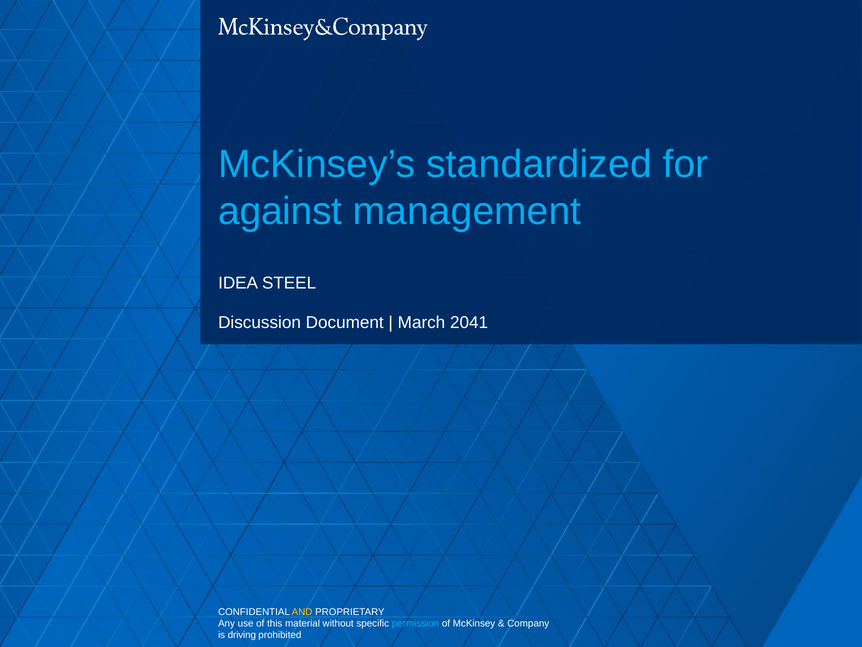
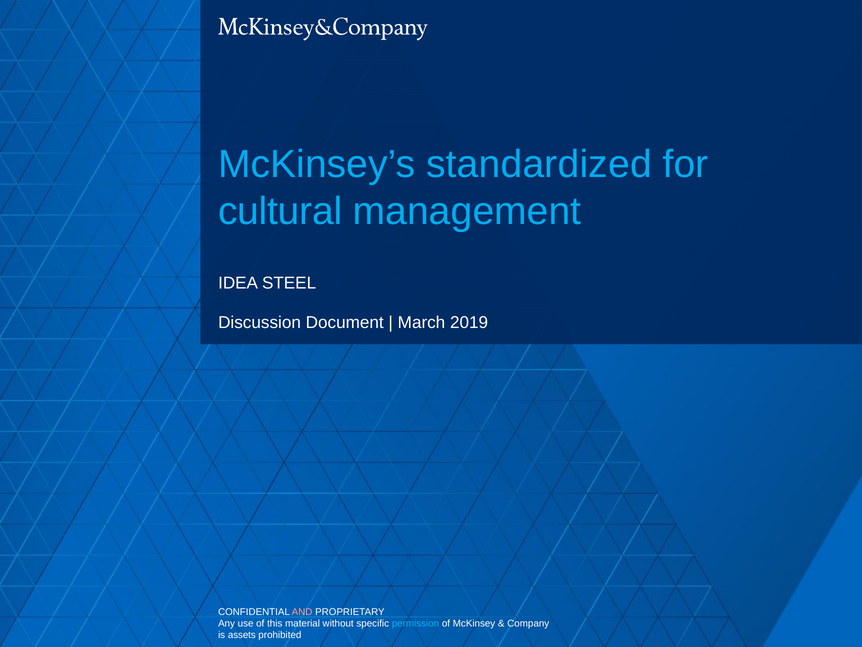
against: against -> cultural
2041: 2041 -> 2019
AND colour: yellow -> pink
driving: driving -> assets
